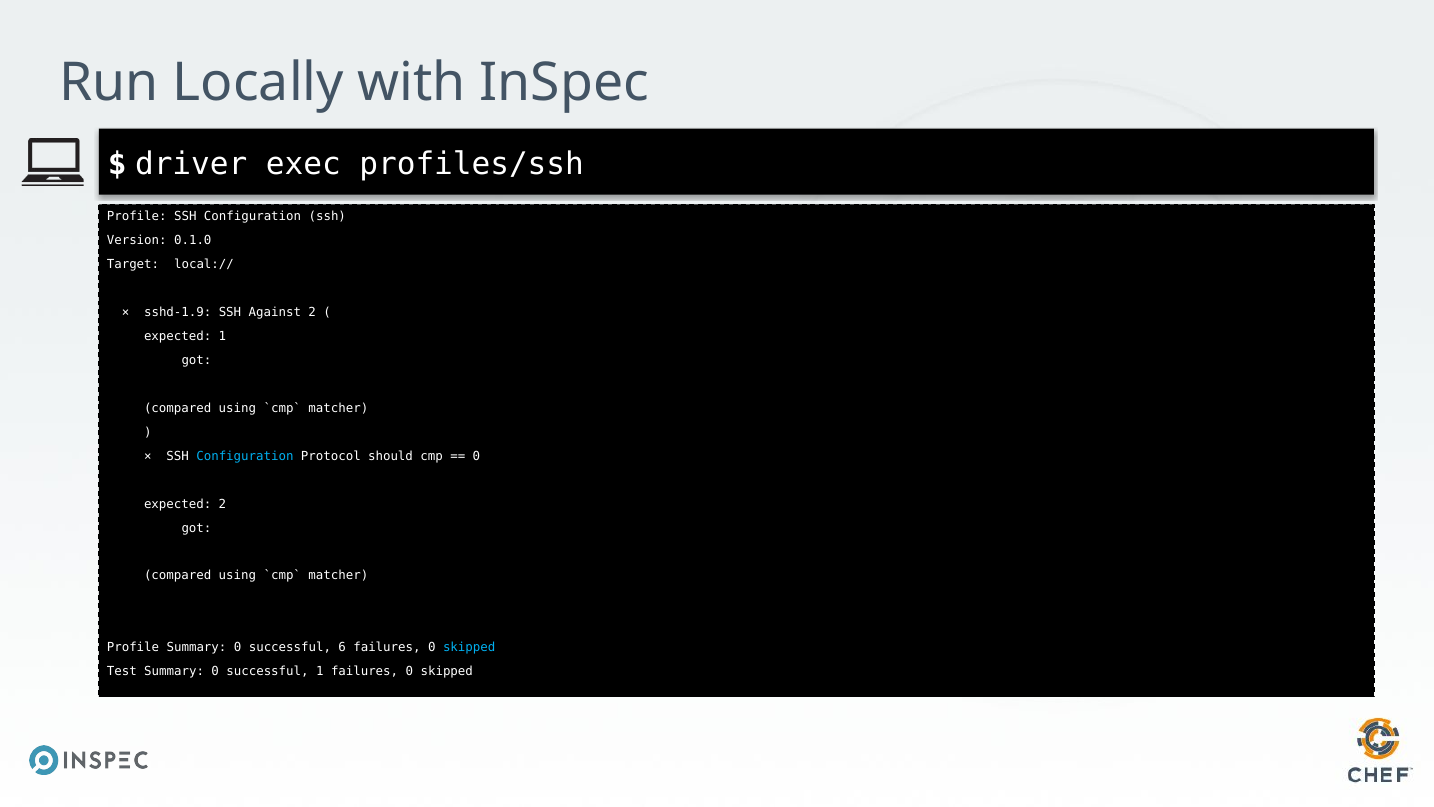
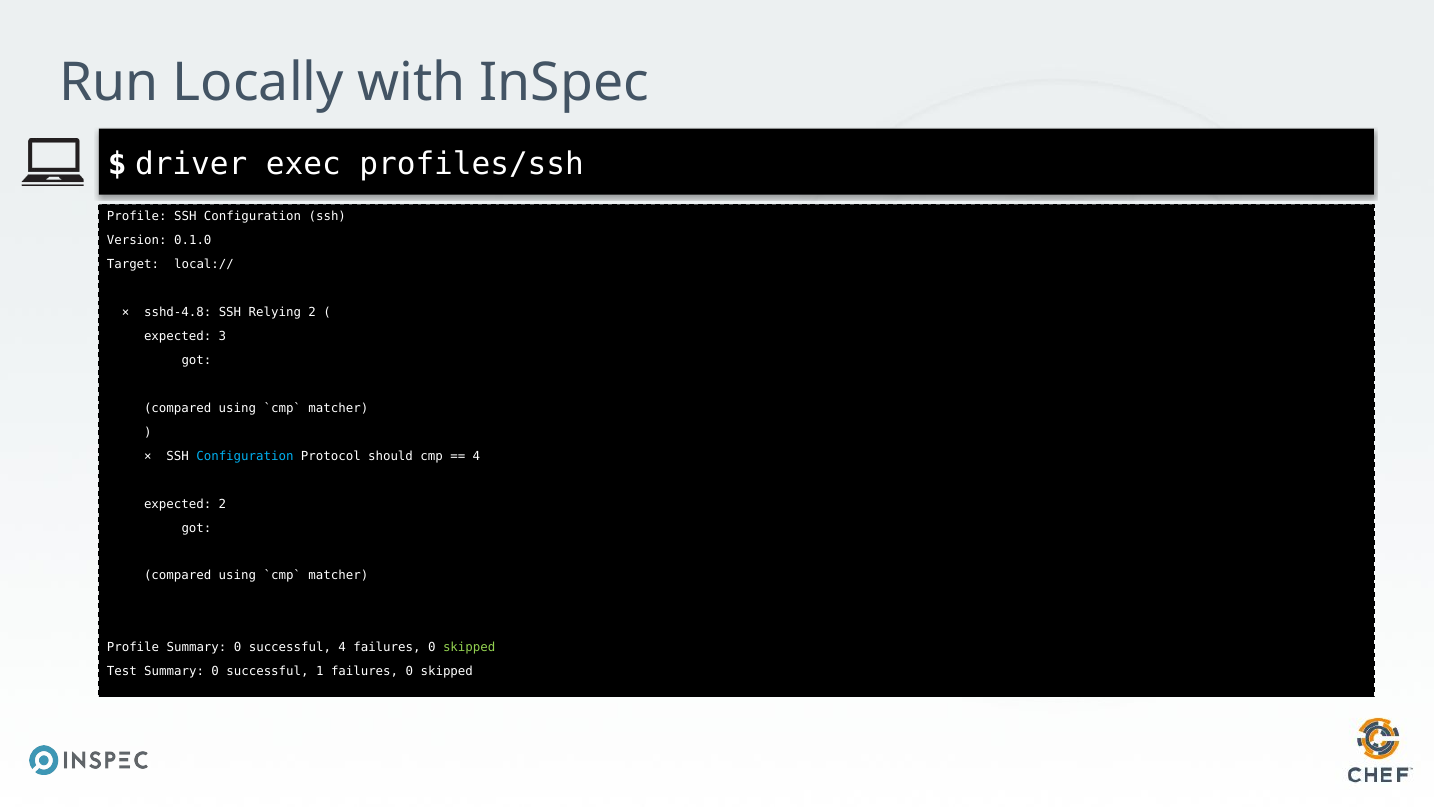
sshd-1.9: sshd-1.9 -> sshd-4.8
Against: Against -> Relying
expected 1: 1 -> 3
0 at (476, 456): 0 -> 4
successful 6: 6 -> 4
skipped at (469, 647) colour: light blue -> light green
